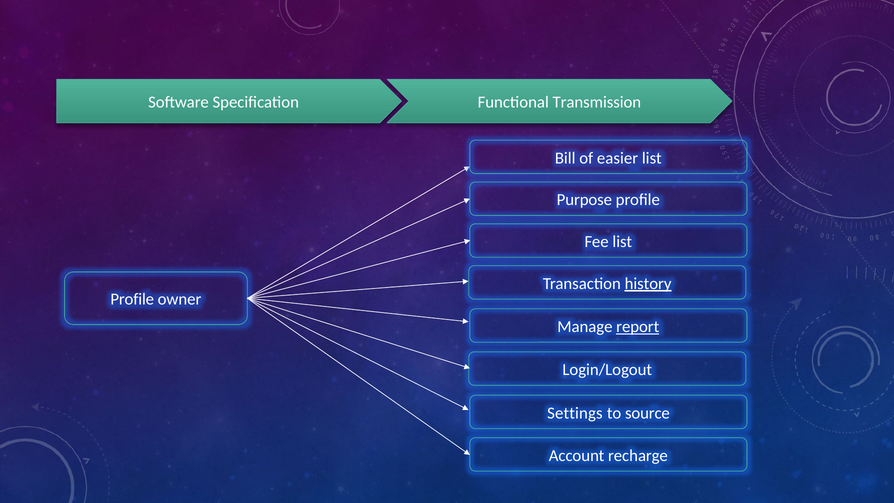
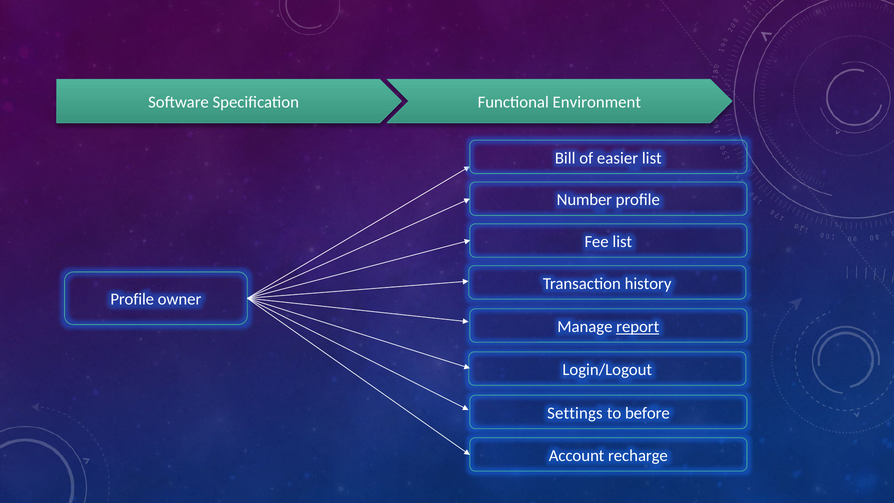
Transmission: Transmission -> Environment
Purpose: Purpose -> Number
history underline: present -> none
source: source -> before
